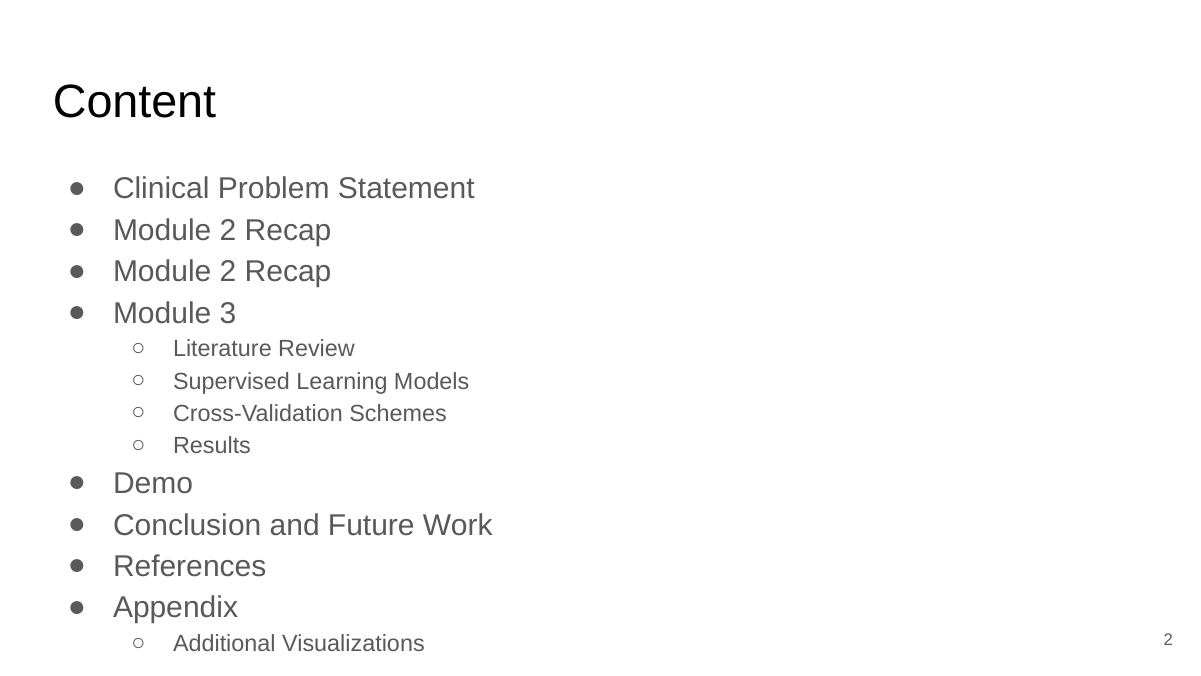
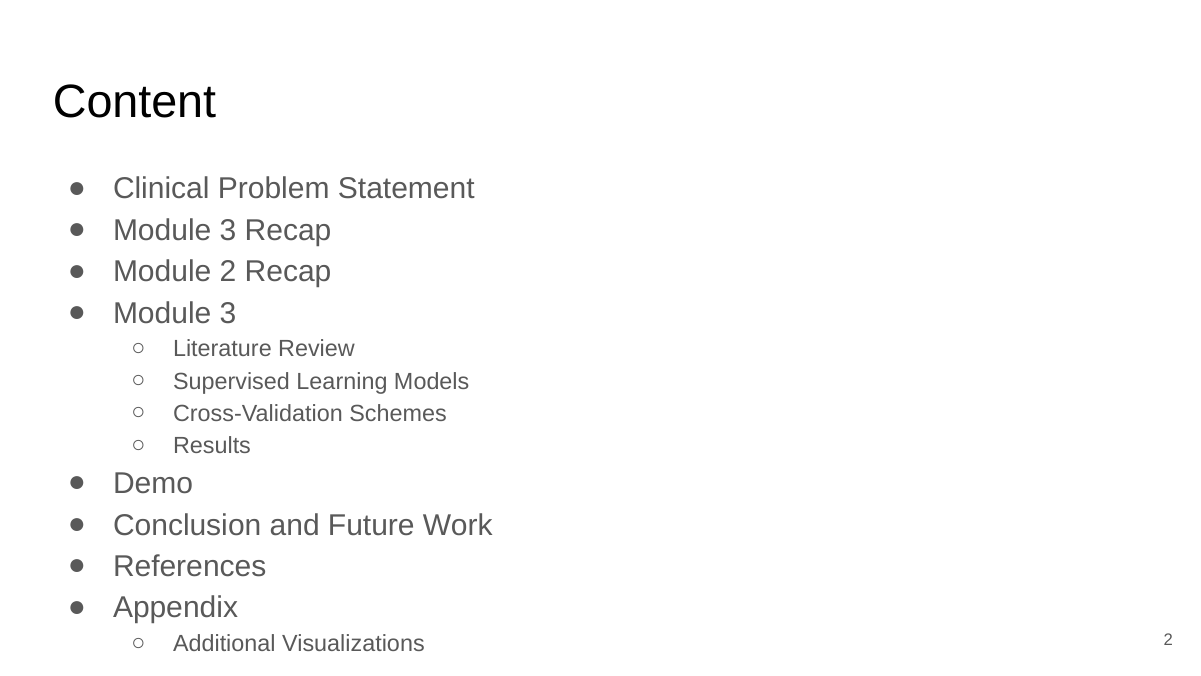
2 at (228, 230): 2 -> 3
